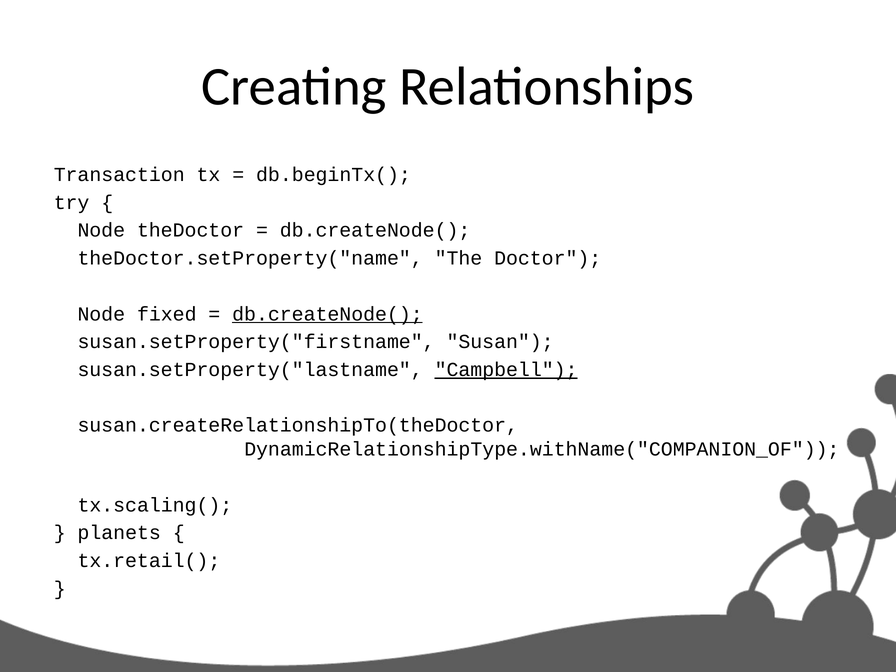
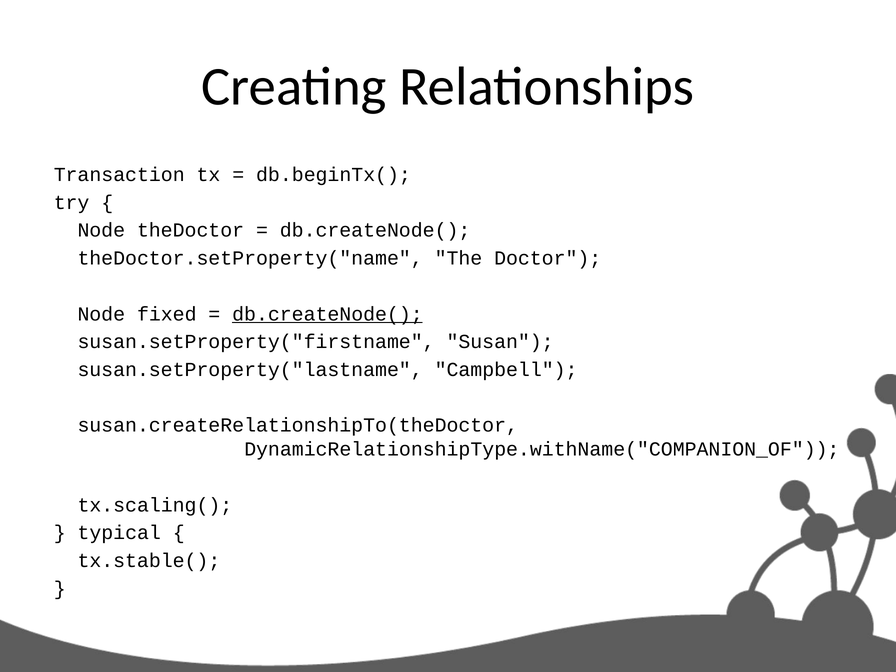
Campbell underline: present -> none
planets: planets -> typical
tx.retail(: tx.retail( -> tx.stable(
